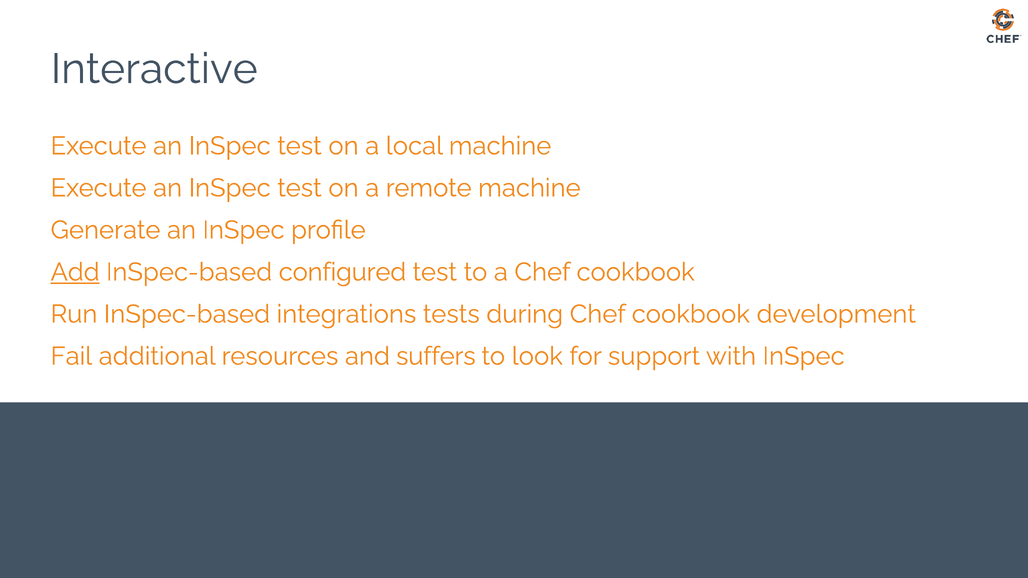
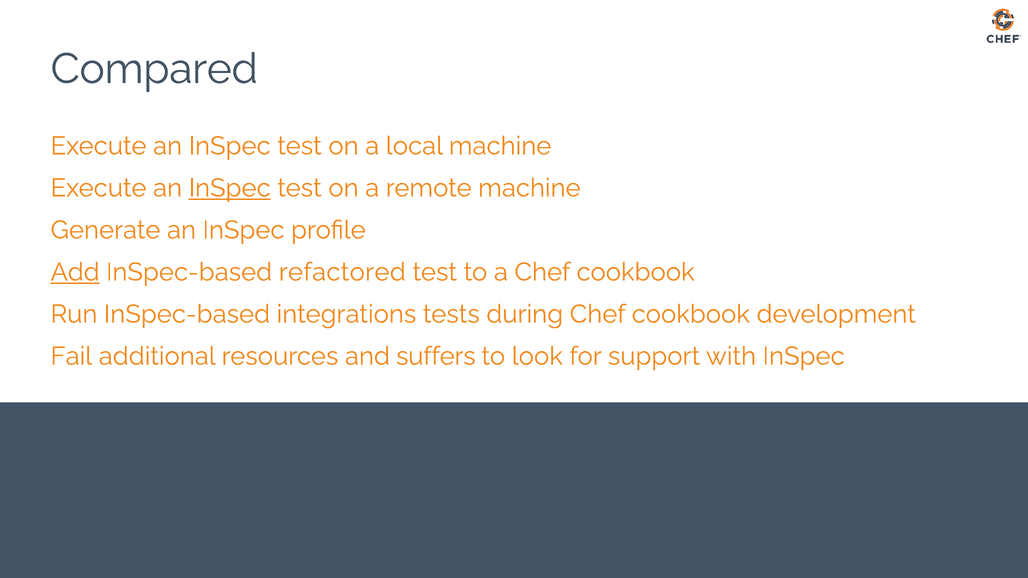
Interactive: Interactive -> Compared
InSpec at (230, 188) underline: none -> present
configured: configured -> refactored
